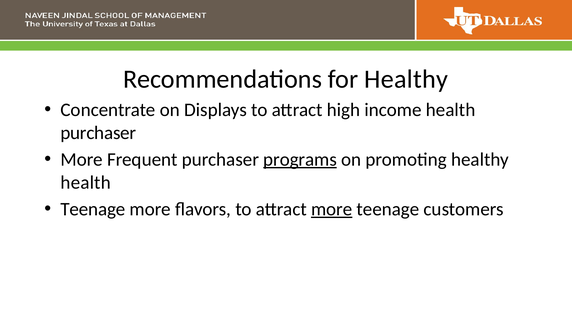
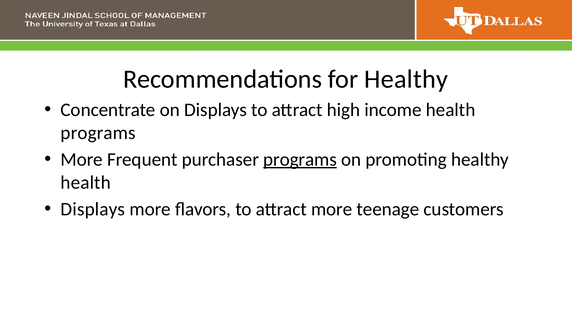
purchaser at (98, 133): purchaser -> programs
Teenage at (93, 209): Teenage -> Displays
more at (332, 209) underline: present -> none
